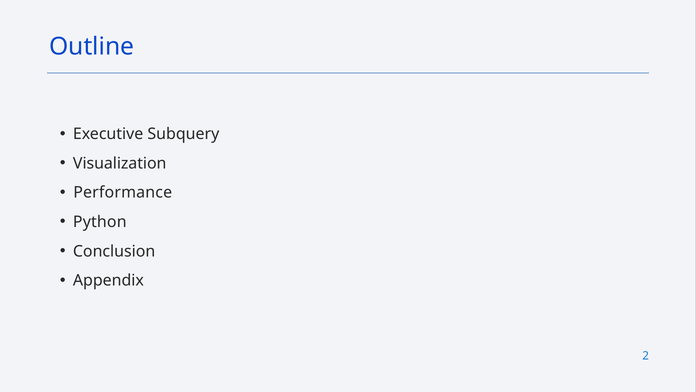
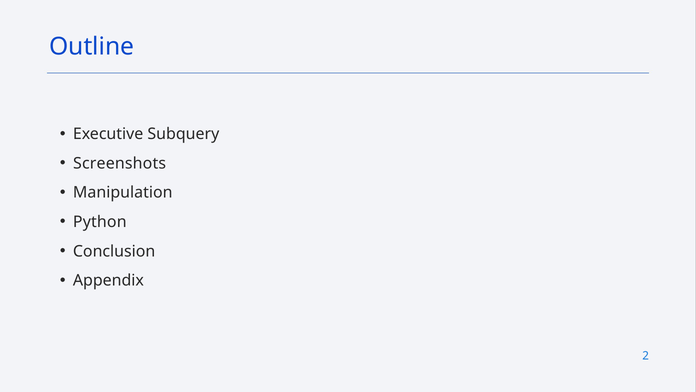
Visualization: Visualization -> Screenshots
Performance: Performance -> Manipulation
